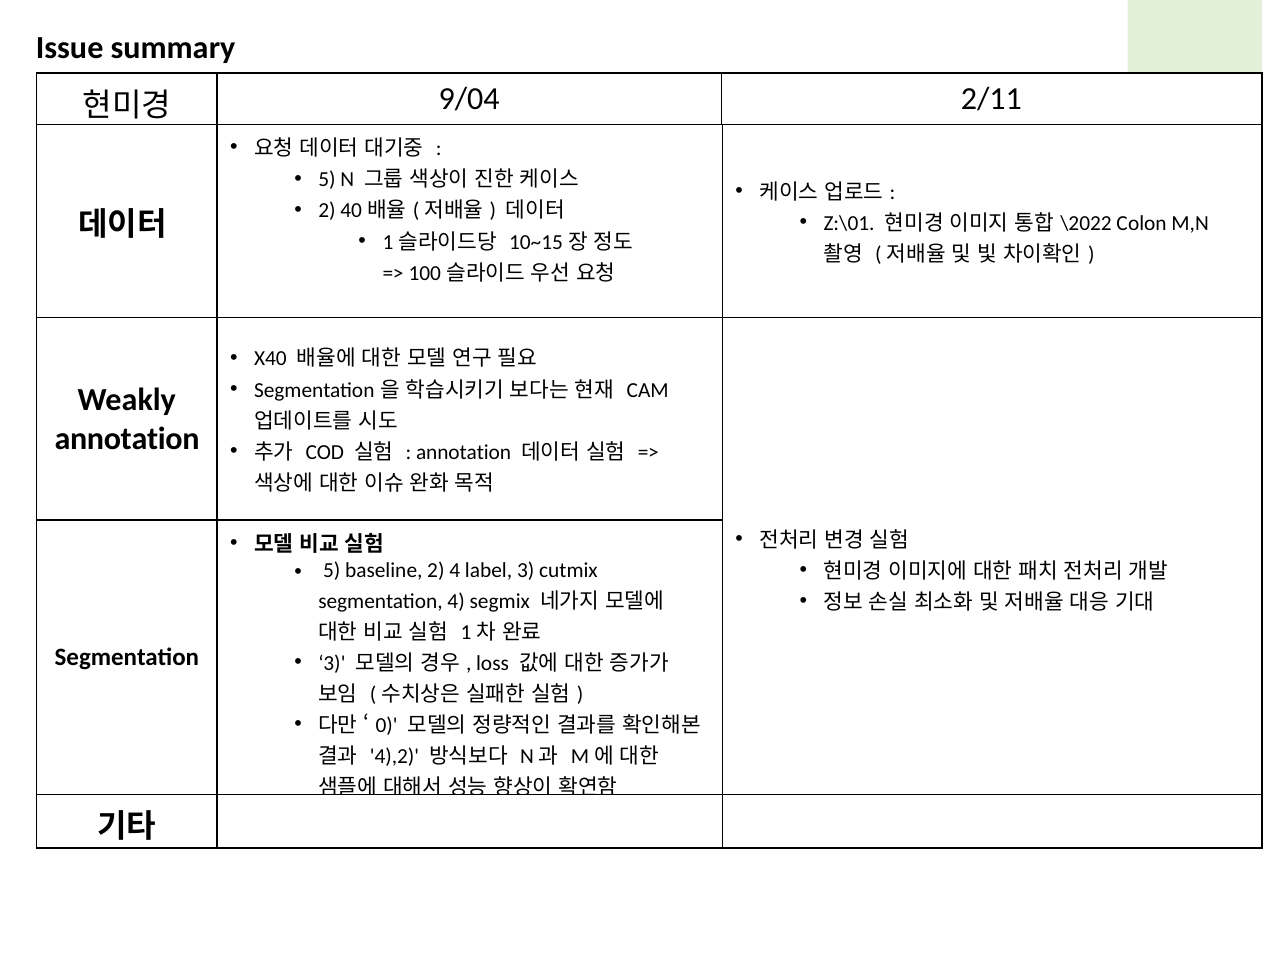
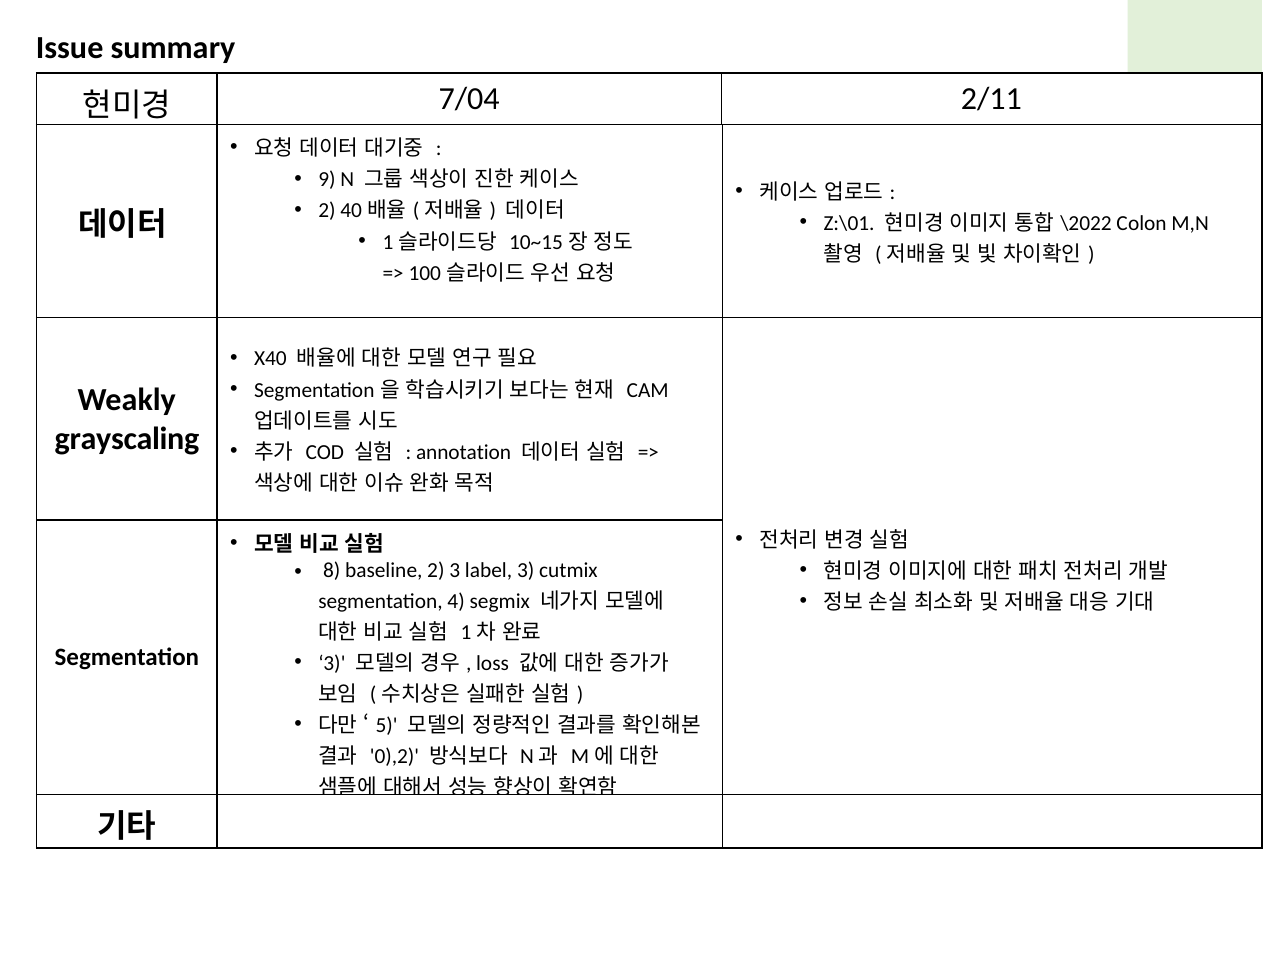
9/04: 9/04 -> 7/04
5 at (327, 180): 5 -> 9
annotation at (127, 439): annotation -> grayscaling
5 at (332, 571): 5 -> 8
2 4: 4 -> 3
0: 0 -> 5
4),2: 4),2 -> 0),2
